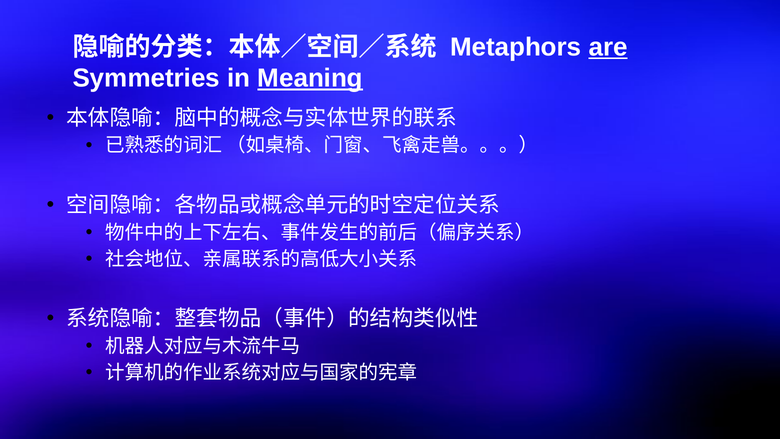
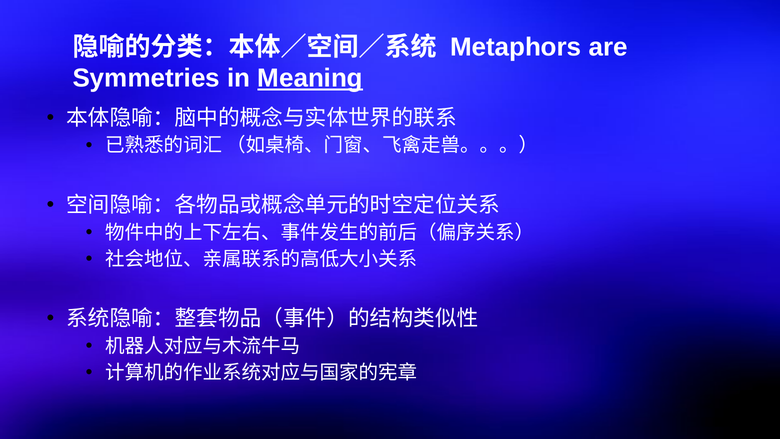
are underline: present -> none
